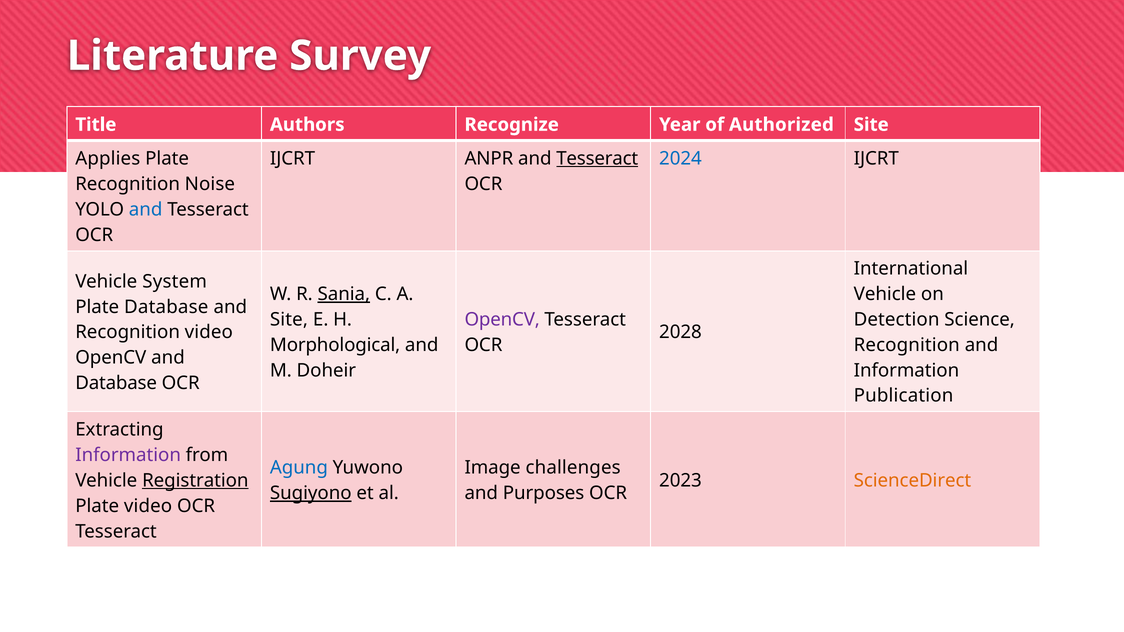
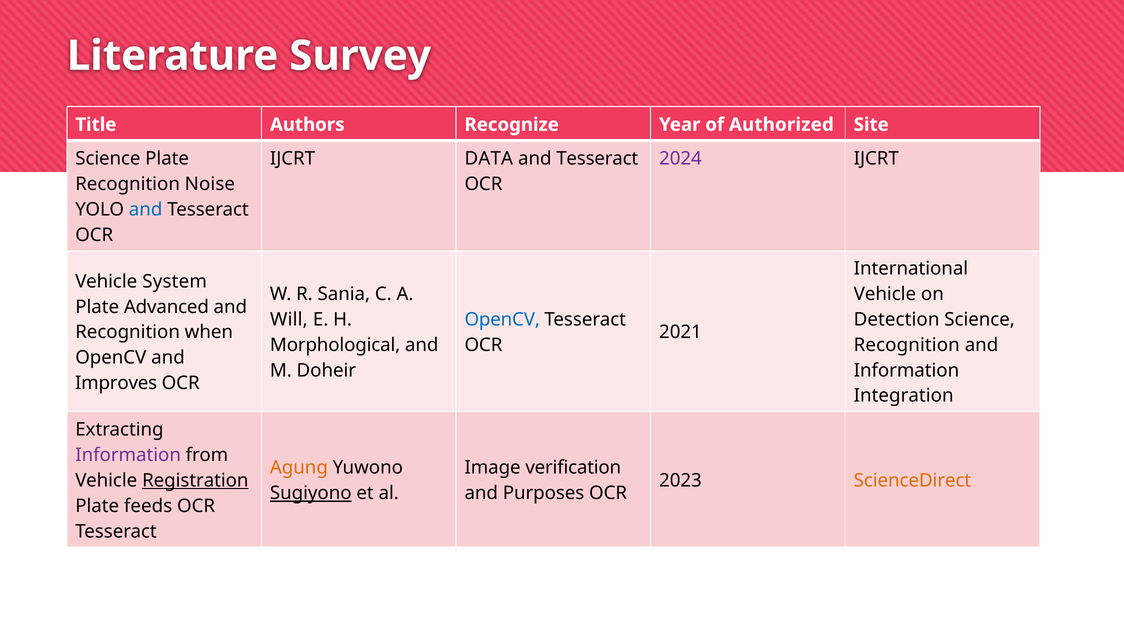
Applies at (108, 159): Applies -> Science
ANPR: ANPR -> DATA
Tesseract at (597, 159) underline: present -> none
2024 colour: blue -> purple
Sania underline: present -> none
Plate Database: Database -> Advanced
Site at (289, 320): Site -> Will
OpenCV at (502, 320) colour: purple -> blue
Recognition video: video -> when
2028: 2028 -> 2021
Database at (116, 383): Database -> Improves
Publication: Publication -> Integration
Agung colour: blue -> orange
challenges: challenges -> verification
Plate video: video -> feeds
